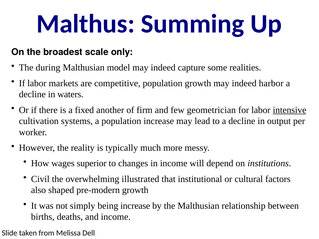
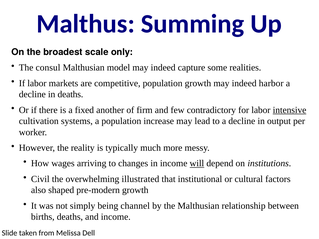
during: during -> consul
in waters: waters -> deaths
geometrician: geometrician -> contradictory
superior: superior -> arriving
will underline: none -> present
being increase: increase -> channel
